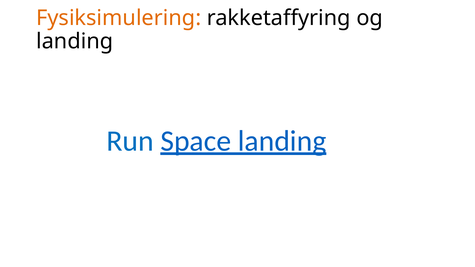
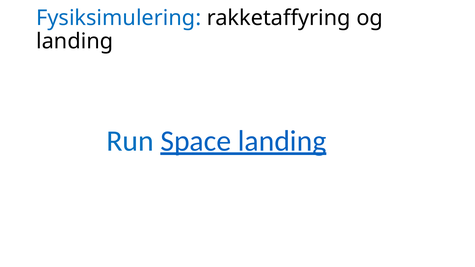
Fysiksimulering colour: orange -> blue
